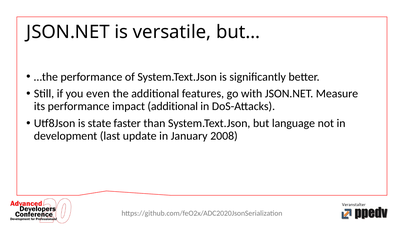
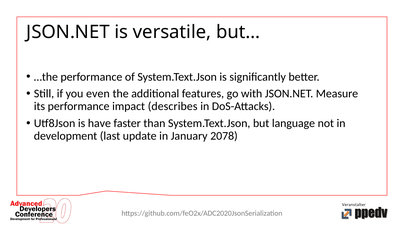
impact additional: additional -> describes
state: state -> have
2008: 2008 -> 2078
